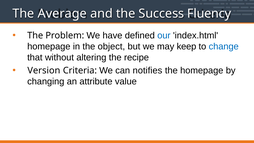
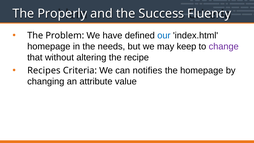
Average: Average -> Properly
object: object -> needs
change colour: blue -> purple
Version: Version -> Recipes
